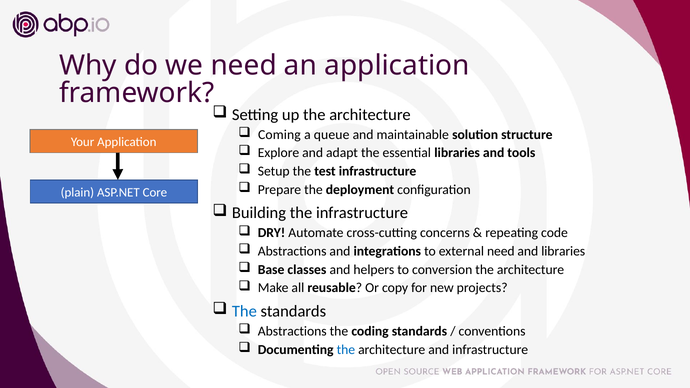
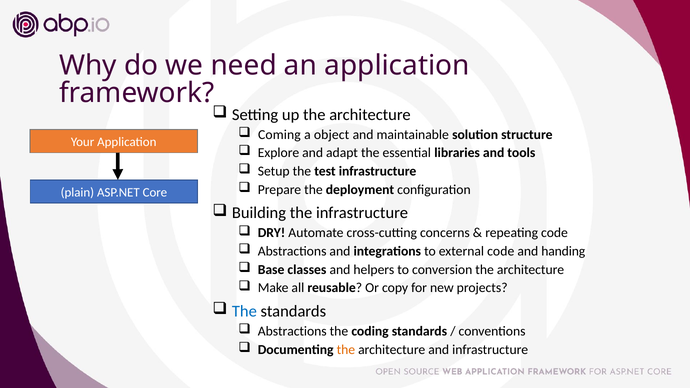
queue: queue -> object
external need: need -> code
and libraries: libraries -> handing
the at (346, 350) colour: blue -> orange
